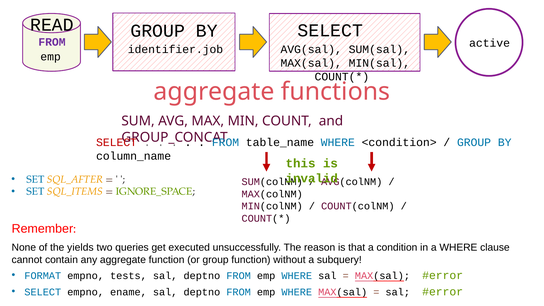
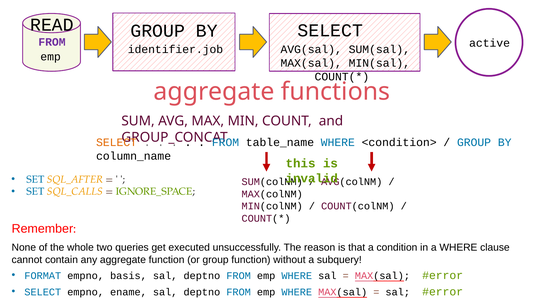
SELECT at (117, 143) colour: red -> orange
SQL_ITEMS: SQL_ITEMS -> SQL_CALLS
yields: yields -> whole
tests: tests -> basis
